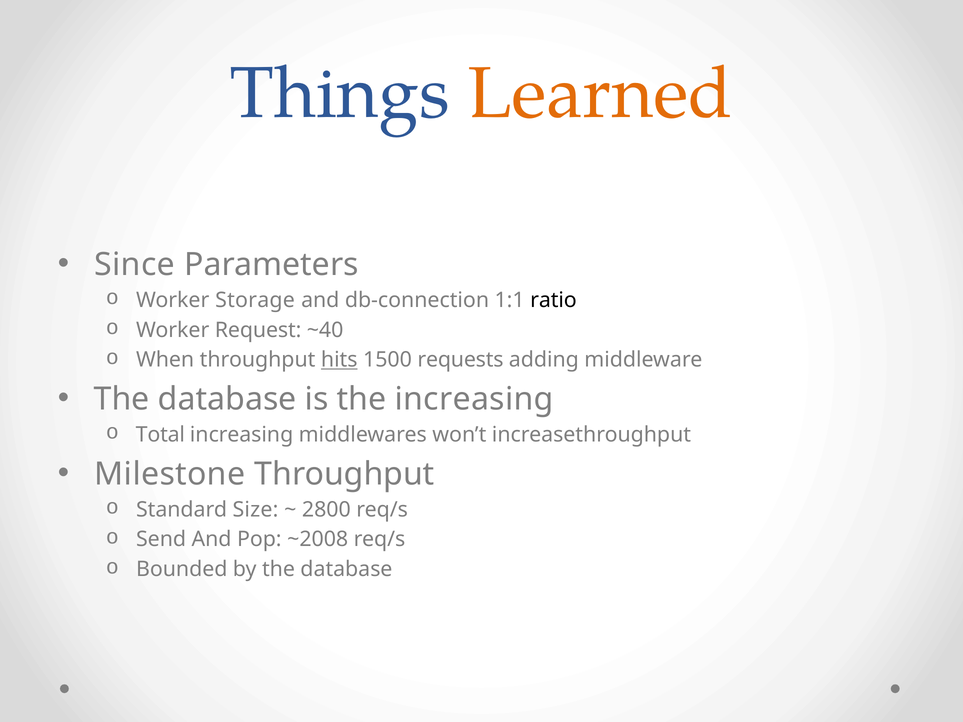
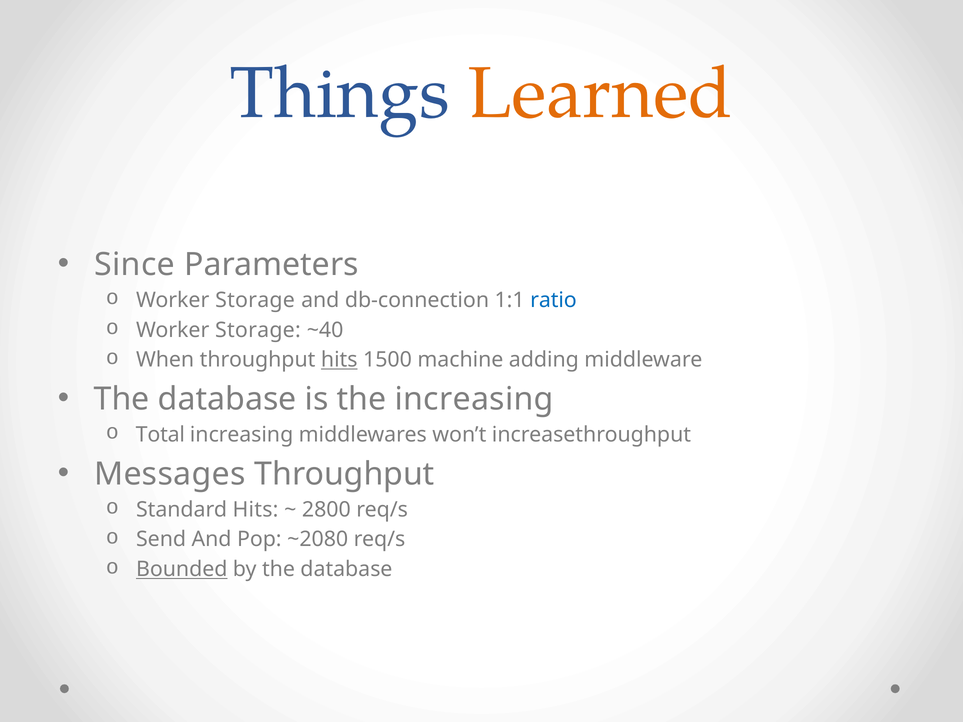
ratio colour: black -> blue
Request at (258, 330): Request -> Storage
requests: requests -> machine
Milestone: Milestone -> Messages
Standard Size: Size -> Hits
~2008: ~2008 -> ~2080
Bounded underline: none -> present
